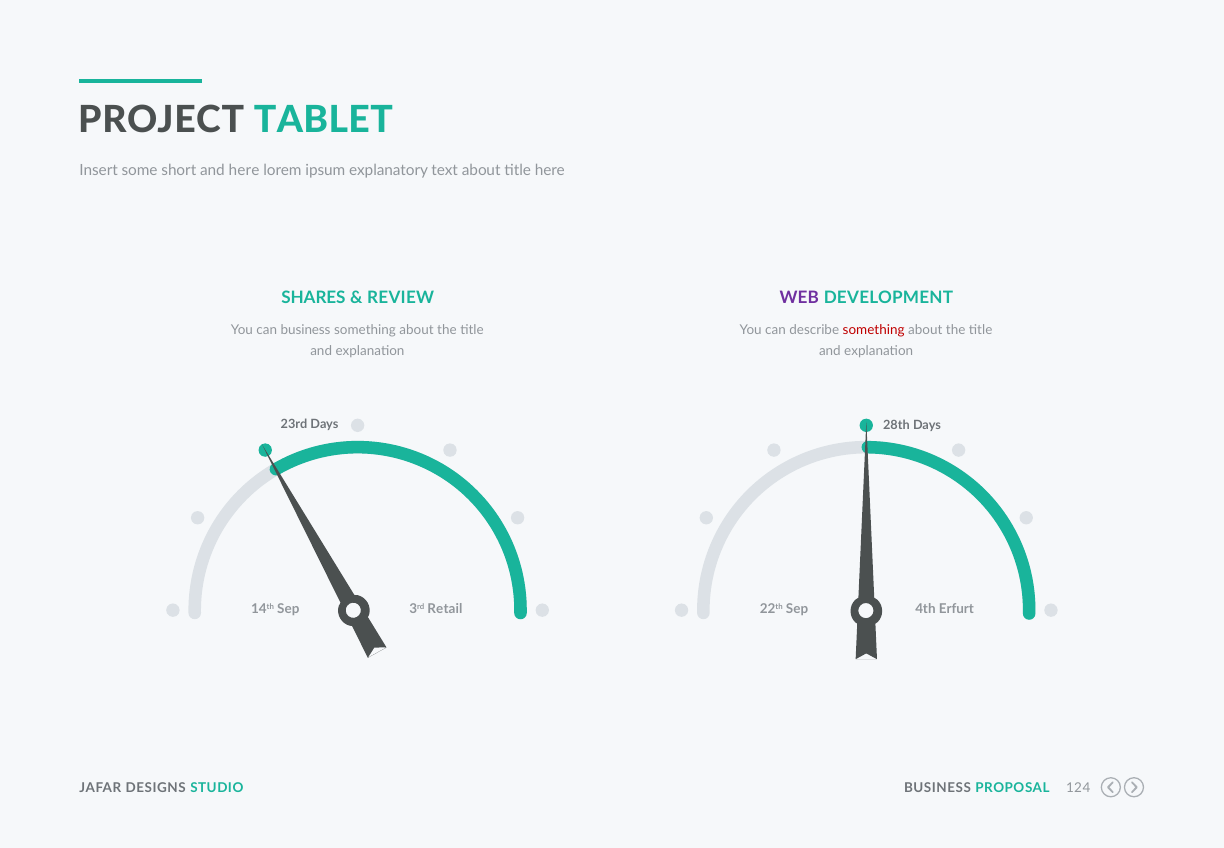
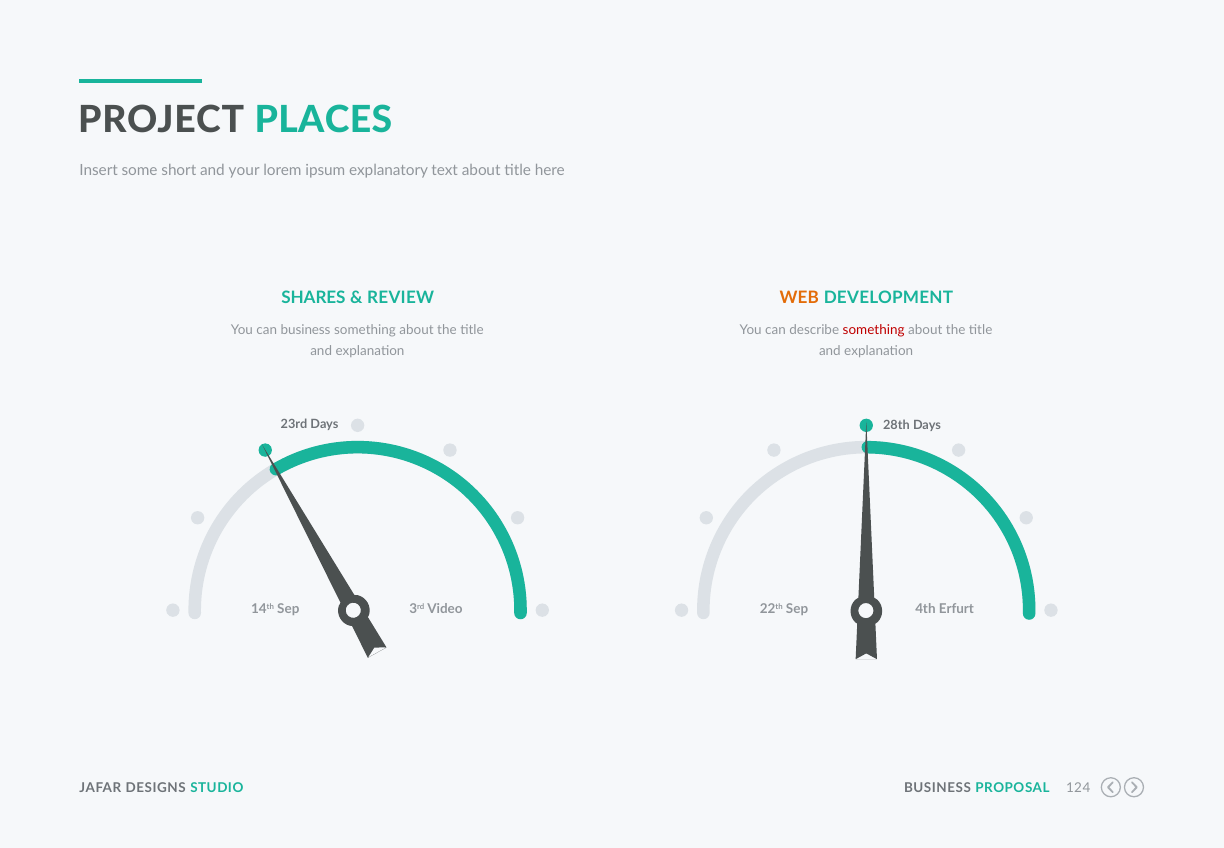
TABLET: TABLET -> PLACES
and here: here -> your
WEB colour: purple -> orange
Retail: Retail -> Video
